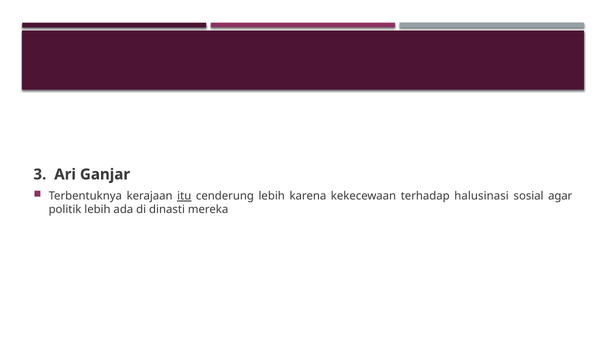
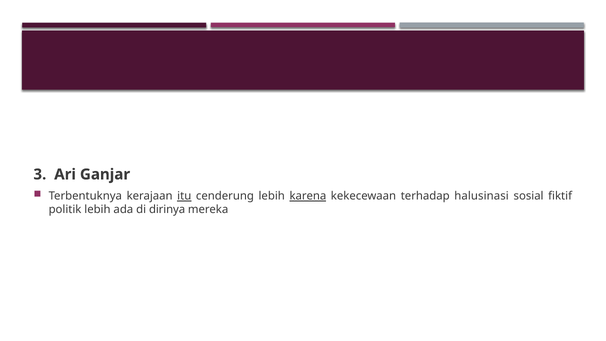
karena underline: none -> present
agar: agar -> fiktif
dinasti: dinasti -> dirinya
